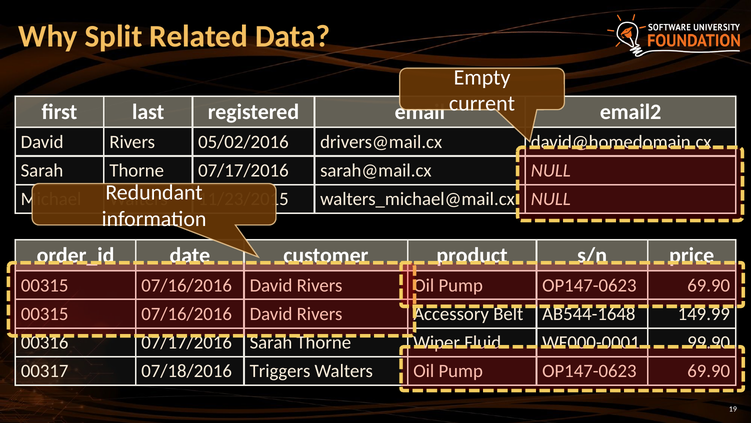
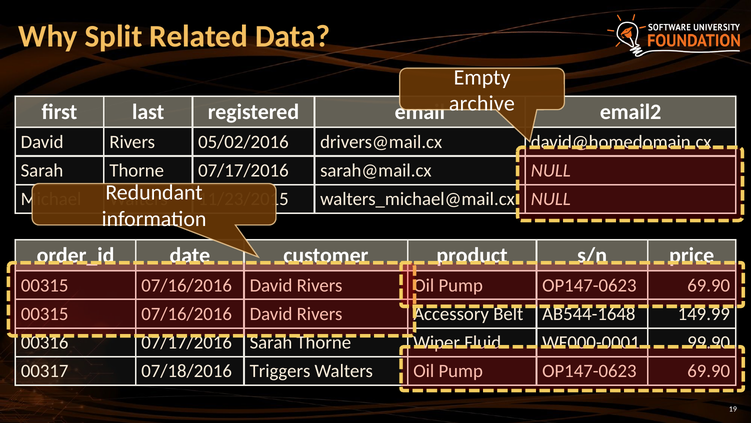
current: current -> archive
